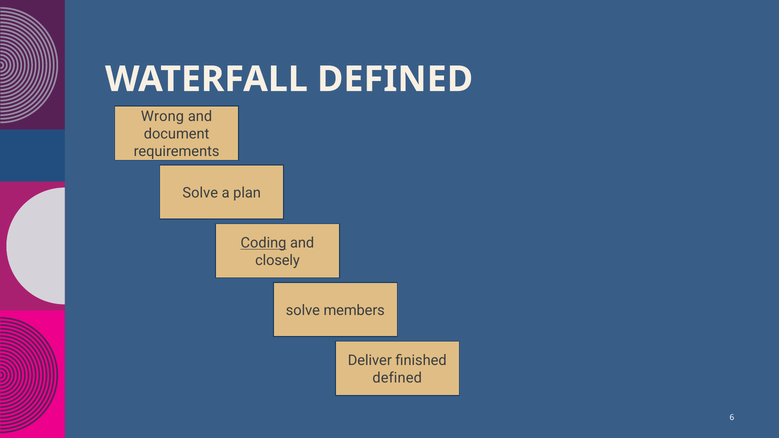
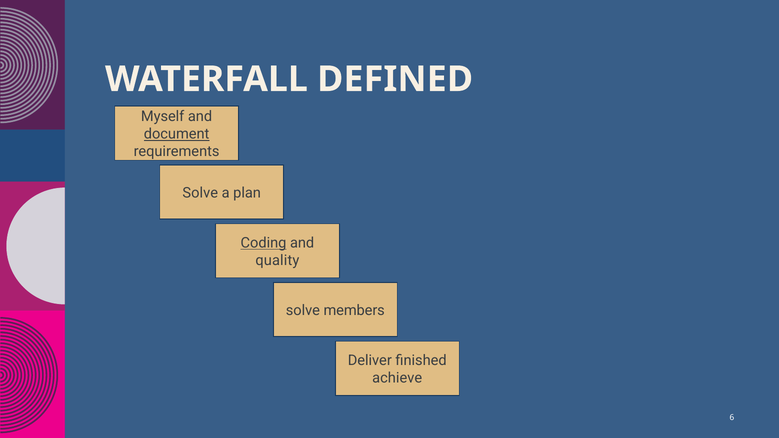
Wrong: Wrong -> Myself
document underline: none -> present
closely: closely -> quality
defined at (397, 378): defined -> achieve
